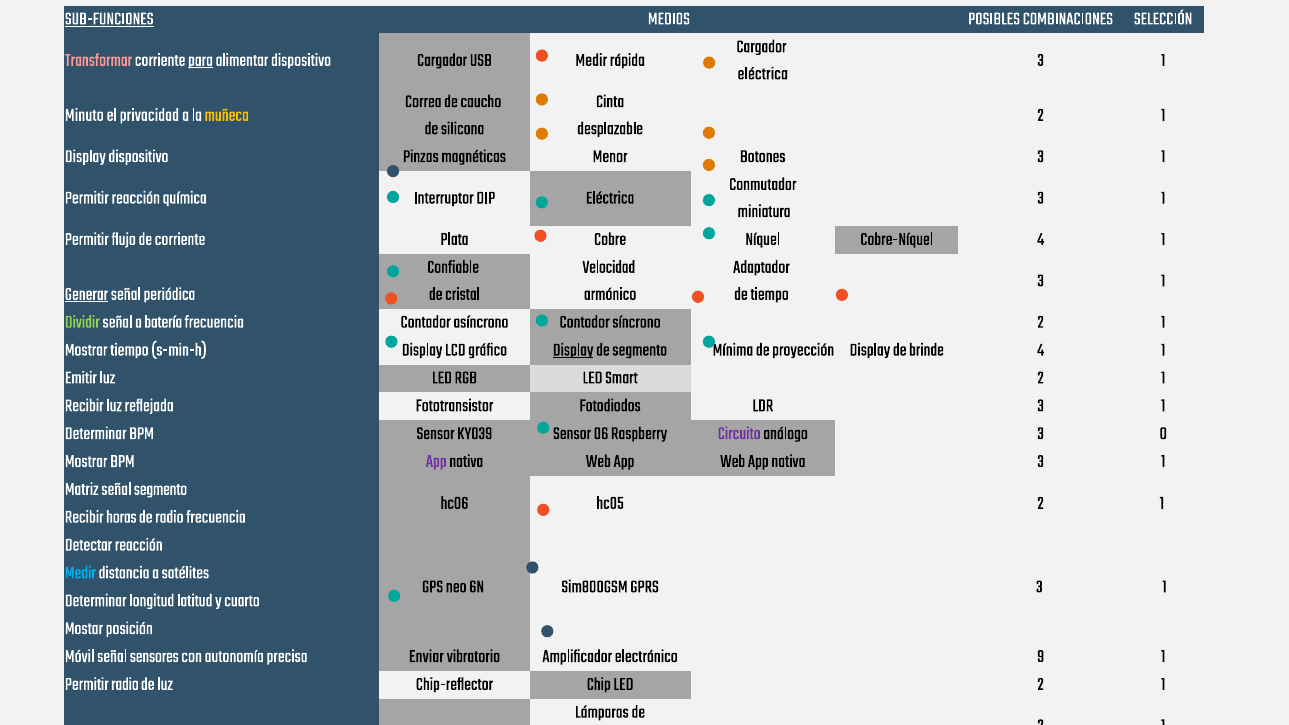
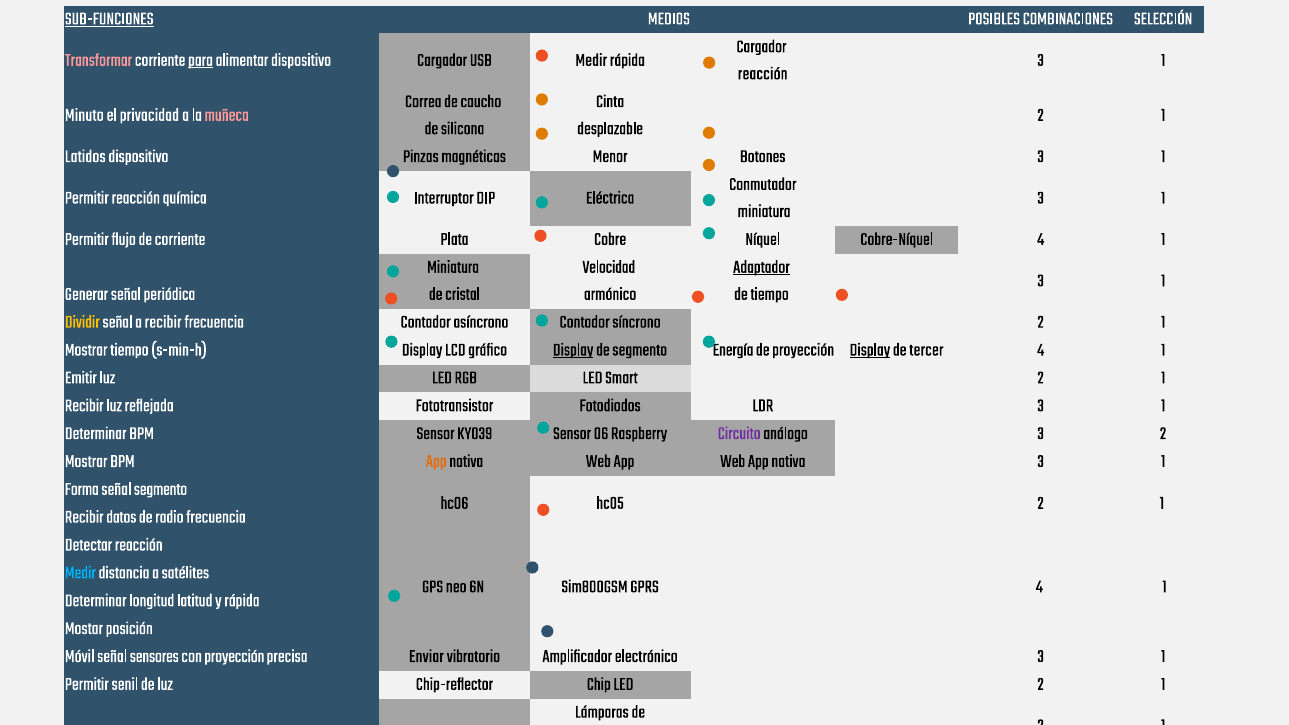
eléctrica at (763, 73): eléctrica -> reacción
muñeca colour: yellow -> pink
Display at (85, 156): Display -> Latidos
Confiable at (453, 267): Confiable -> Miniatura
Adaptador underline: none -> present
Generar underline: present -> none
Dividir colour: light green -> yellow
a batería: batería -> recibir
Mínima: Mínima -> Energía
Display at (870, 349) underline: none -> present
brinde: brinde -> tercer
3 0: 0 -> 2
App at (436, 461) colour: purple -> orange
Matriz at (82, 489): Matriz -> Forma
horas: horas -> datos
GPRS 3: 3 -> 4
y cuarto: cuarto -> rápida
con autonomía: autonomía -> proyección
electrónico 9: 9 -> 3
Permitir radio: radio -> senil
